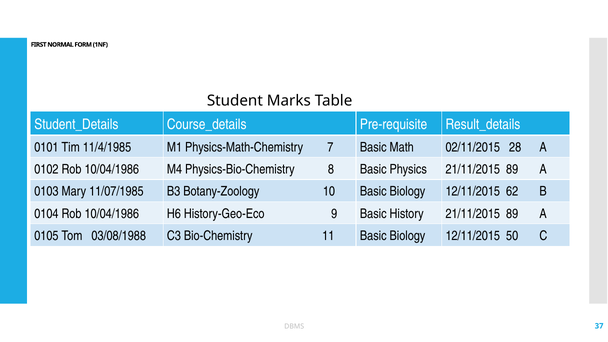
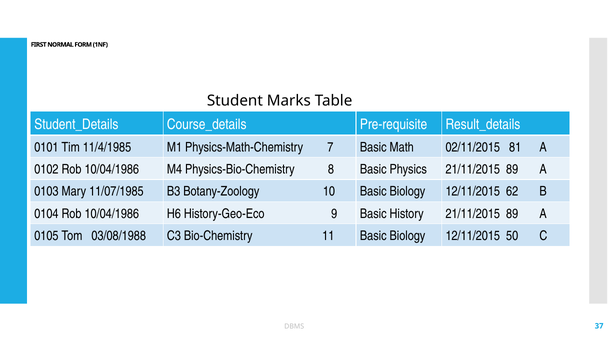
28: 28 -> 81
